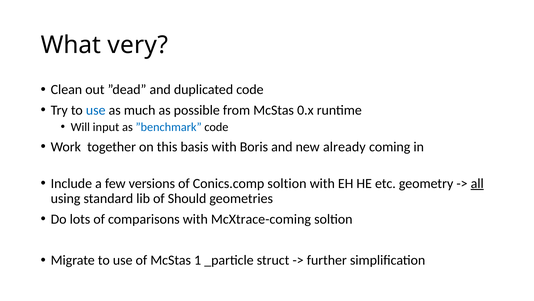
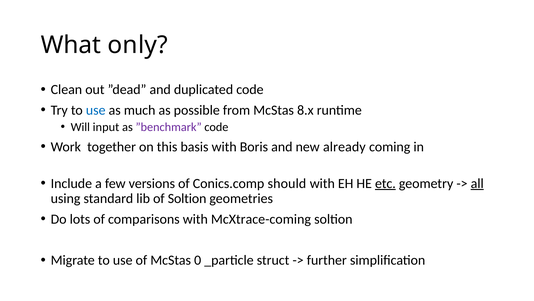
very: very -> only
0.x: 0.x -> 8.x
”benchmark colour: blue -> purple
Conics.comp soltion: soltion -> should
etc underline: none -> present
of Should: Should -> Soltion
1: 1 -> 0
